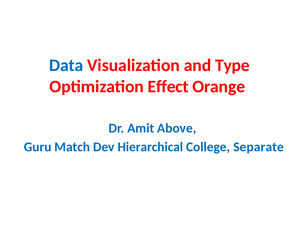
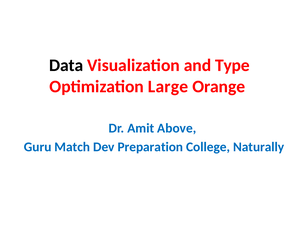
Data colour: blue -> black
Effect: Effect -> Large
Hierarchical: Hierarchical -> Preparation
Separate: Separate -> Naturally
